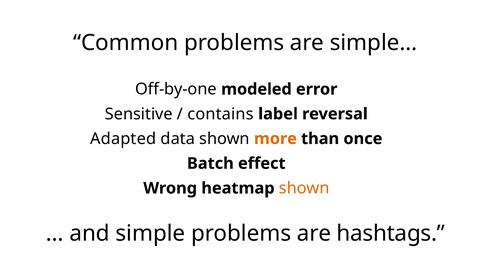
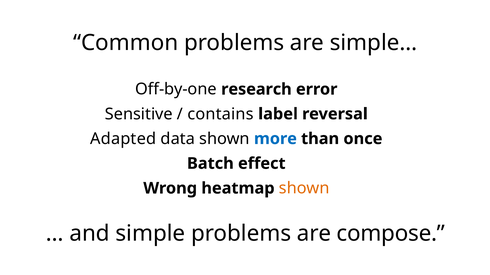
modeled: modeled -> research
more colour: orange -> blue
hashtags: hashtags -> compose
